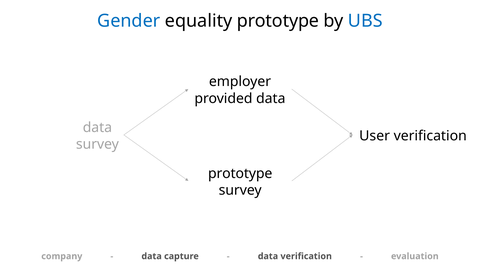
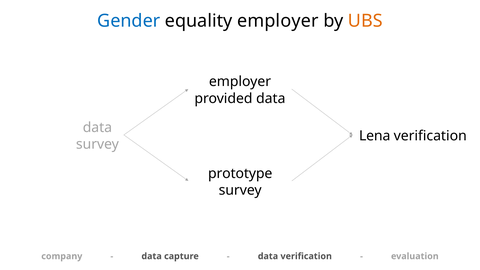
equality prototype: prototype -> employer
UBS colour: blue -> orange
User: User -> Lena
